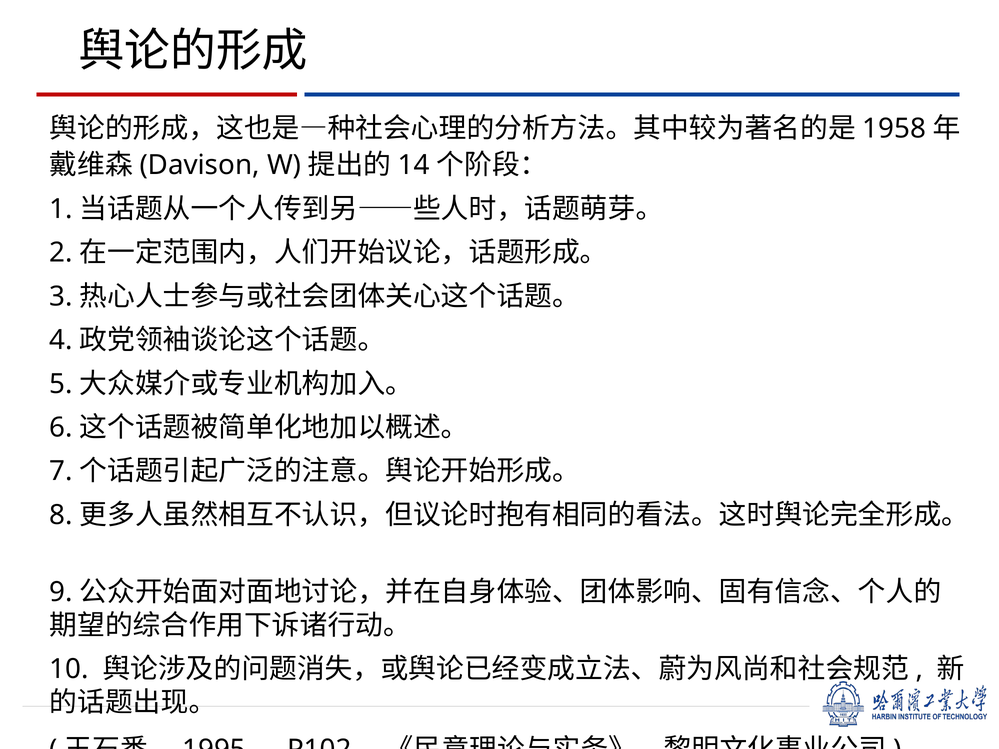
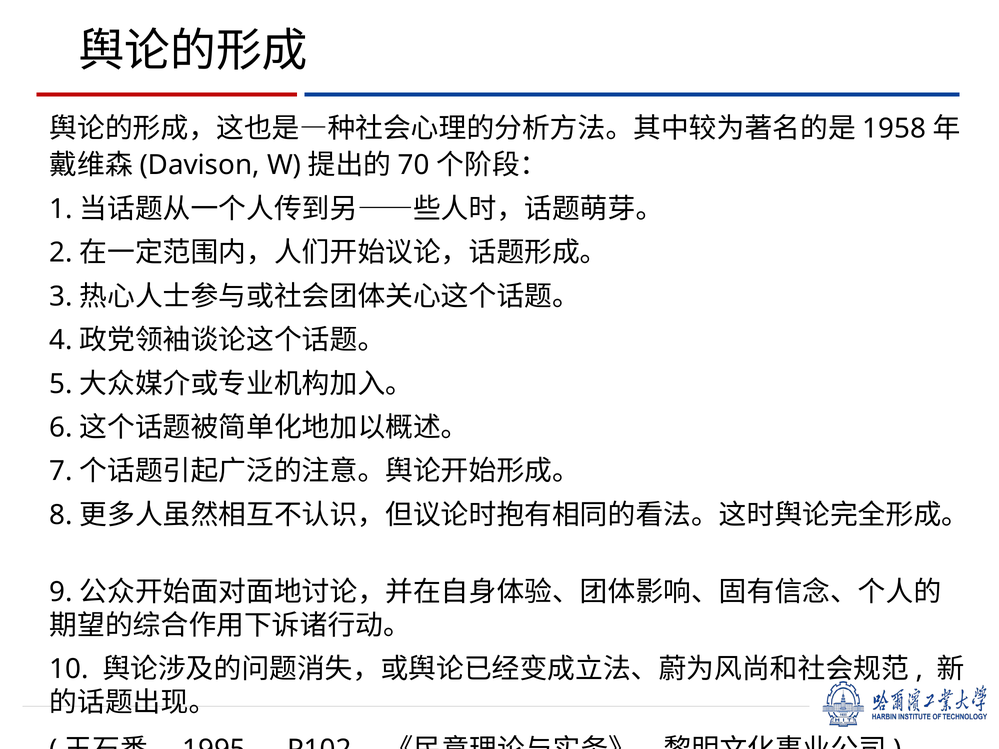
14: 14 -> 70
